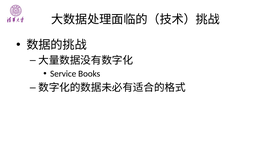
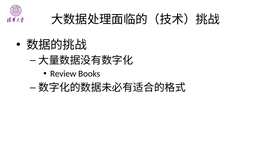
Service: Service -> Review
